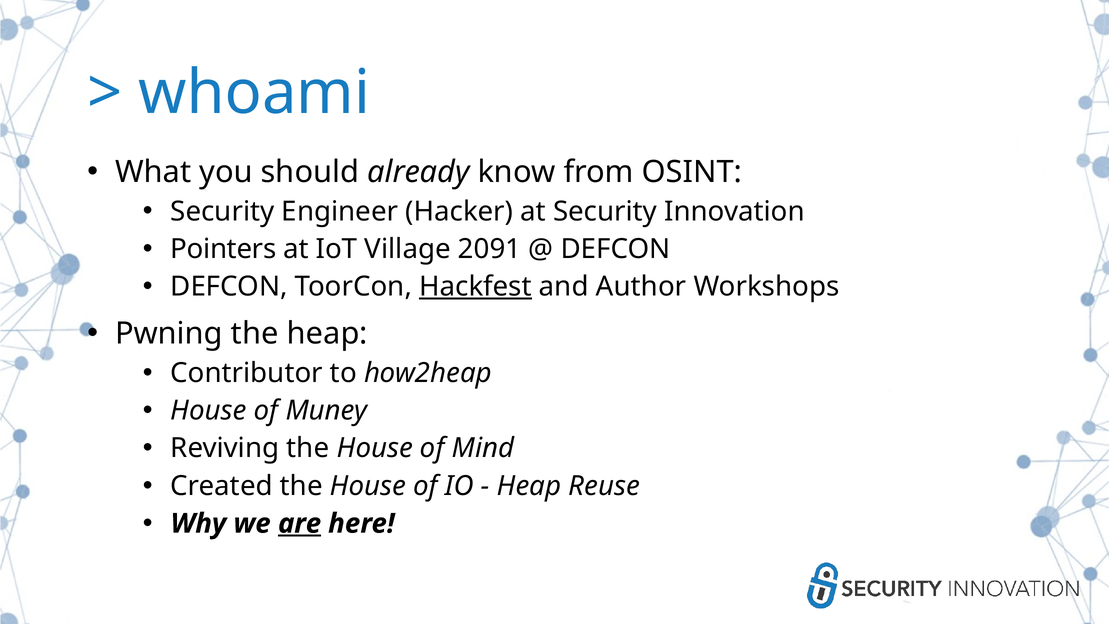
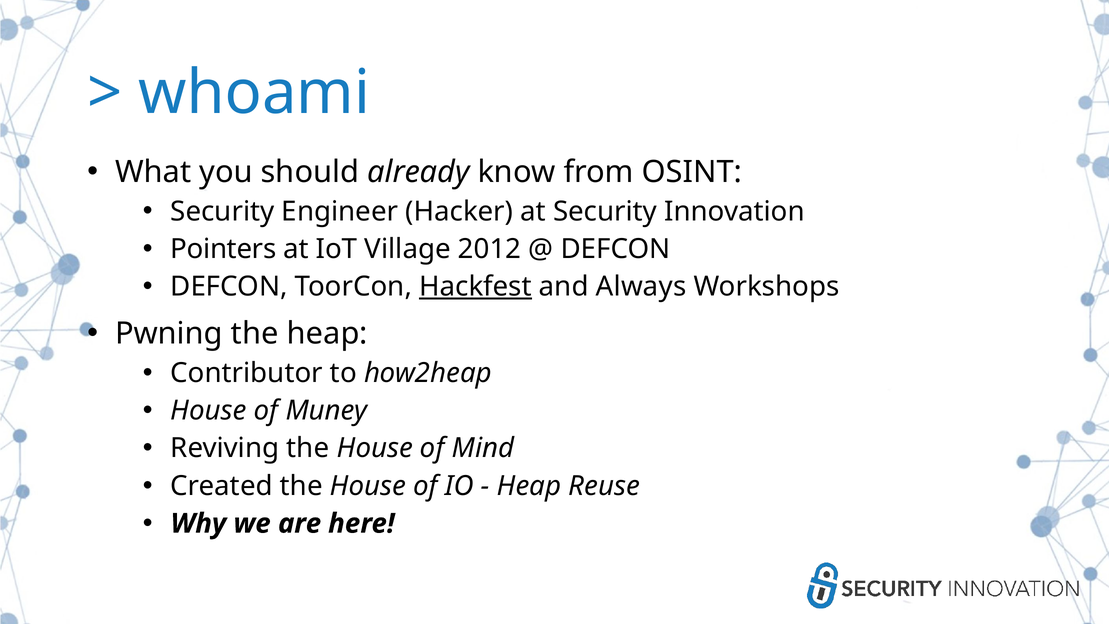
2091: 2091 -> 2012
Author: Author -> Always
are underline: present -> none
